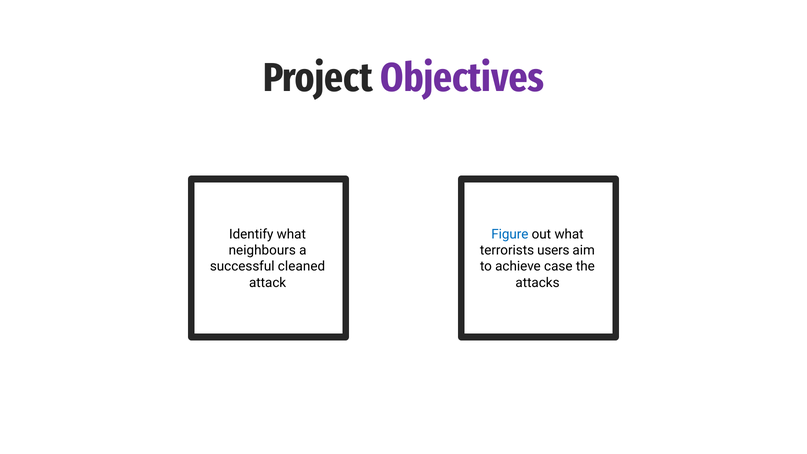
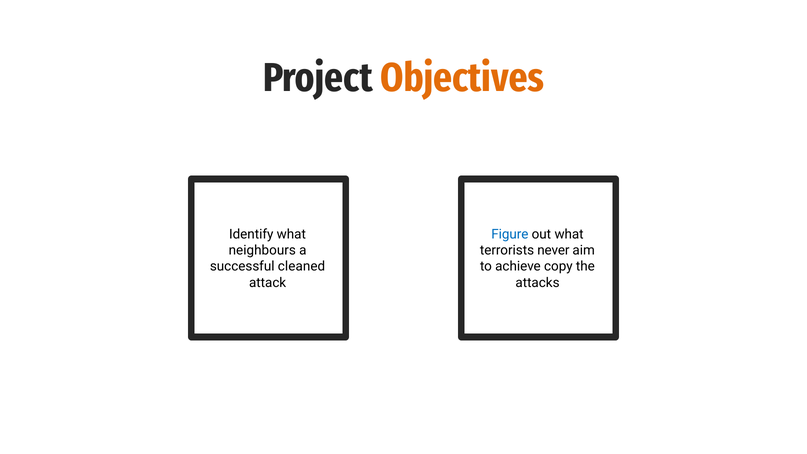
Objectives colour: purple -> orange
users: users -> never
case: case -> copy
